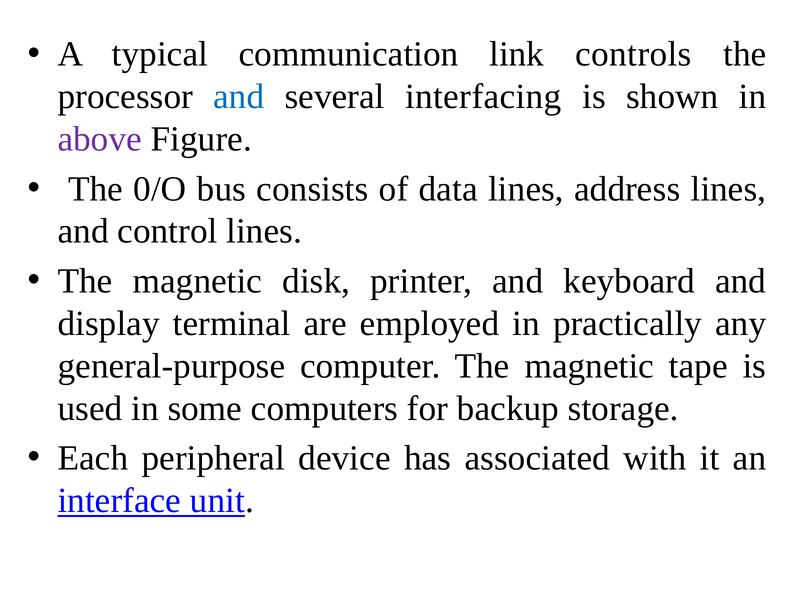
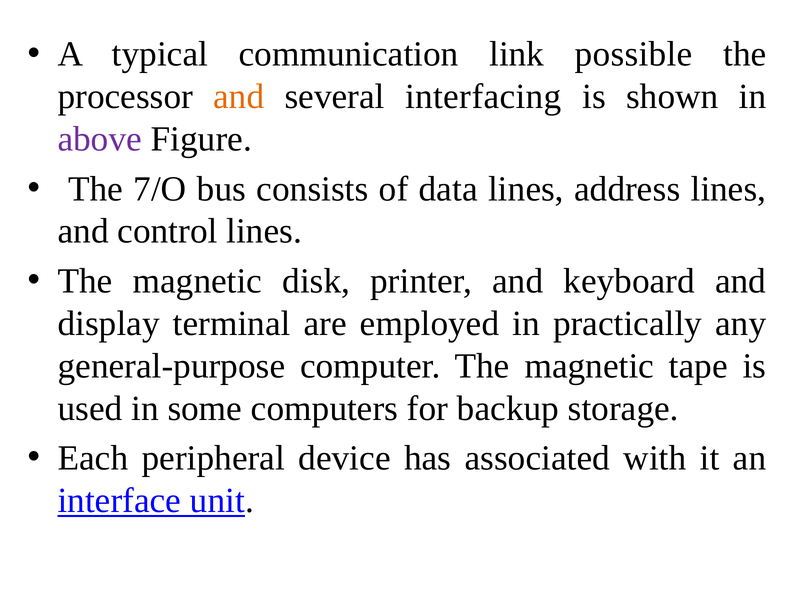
controls: controls -> possible
and at (239, 97) colour: blue -> orange
0/O: 0/O -> 7/O
